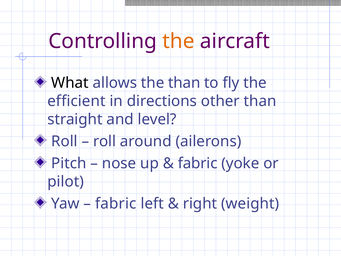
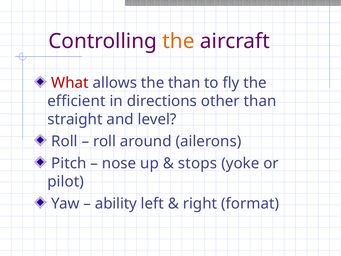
What colour: black -> red
fabric at (198, 163): fabric -> stops
fabric at (116, 203): fabric -> ability
weight: weight -> format
